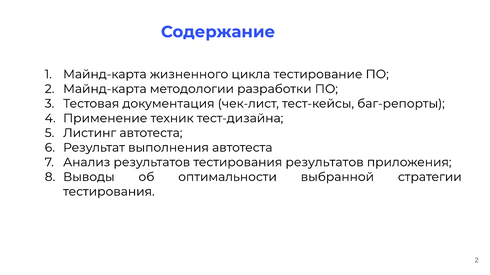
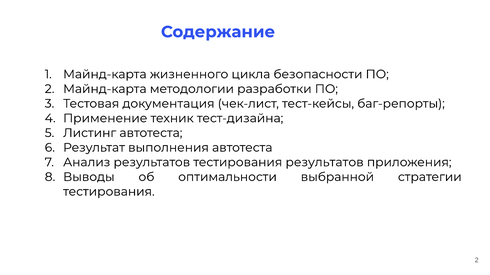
тестирование: тестирование -> безопасности
